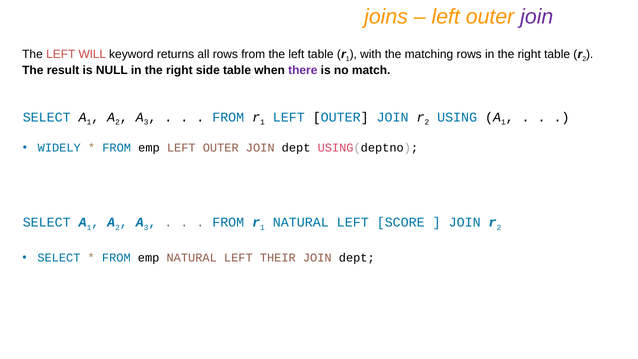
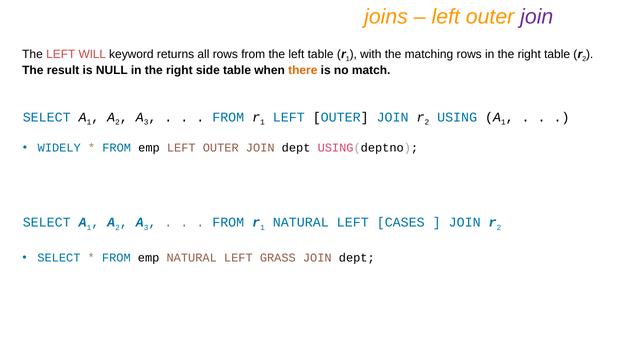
there colour: purple -> orange
SCORE: SCORE -> CASES
THEIR: THEIR -> GRASS
